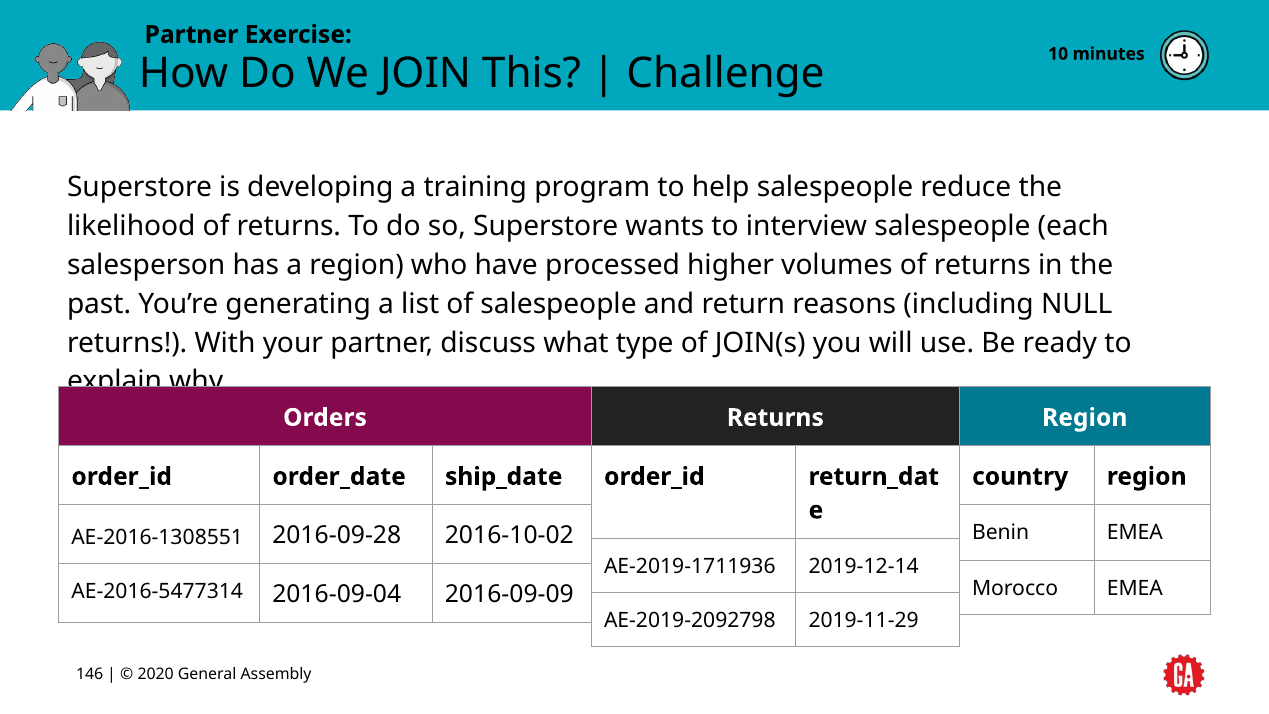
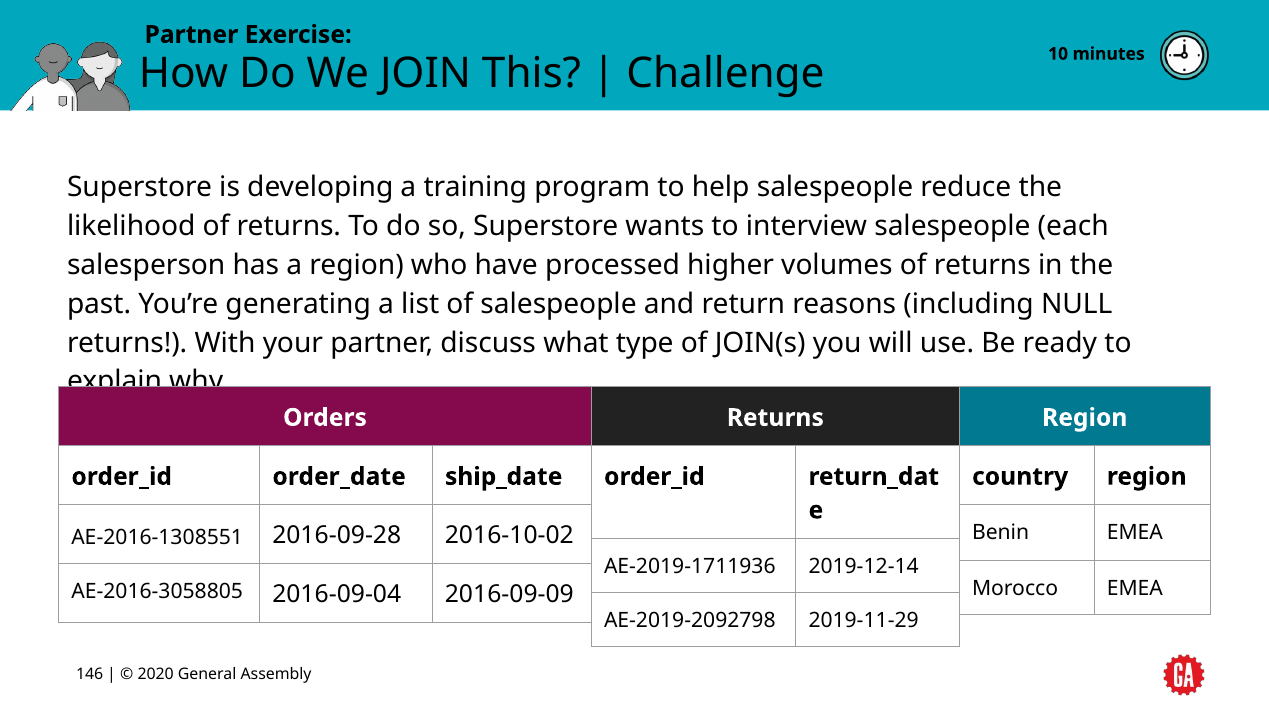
AE-2016-5477314: AE-2016-5477314 -> AE-2016-3058805
